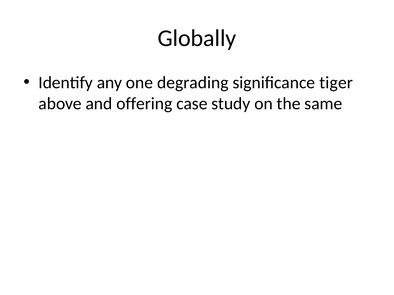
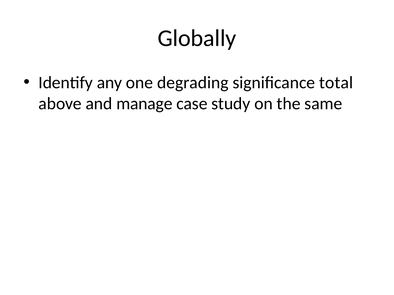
tiger: tiger -> total
offering: offering -> manage
